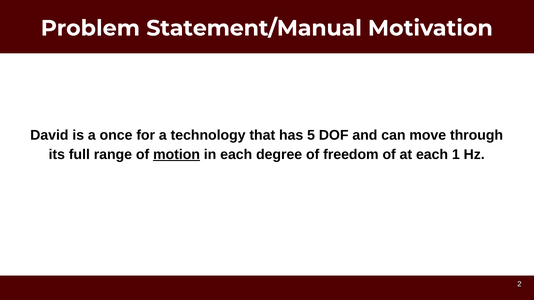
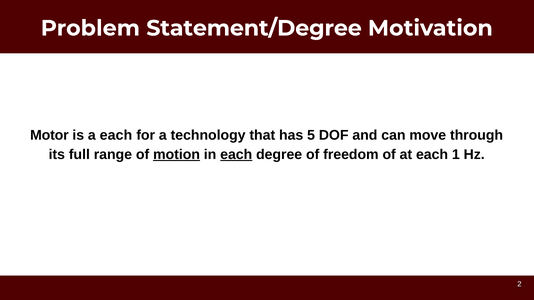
Statement/Manual: Statement/Manual -> Statement/Degree
David: David -> Motor
a once: once -> each
each at (236, 155) underline: none -> present
